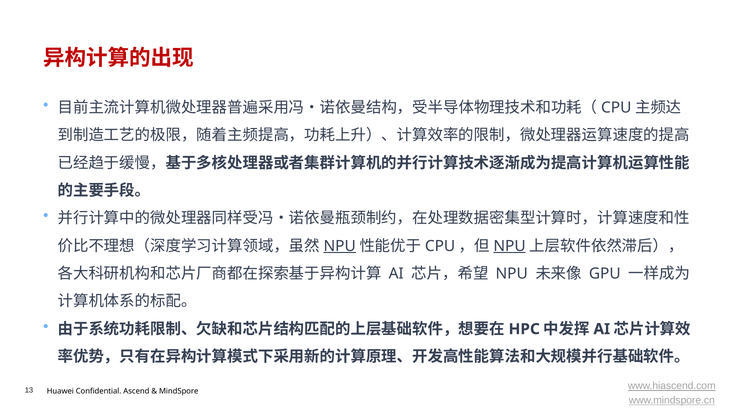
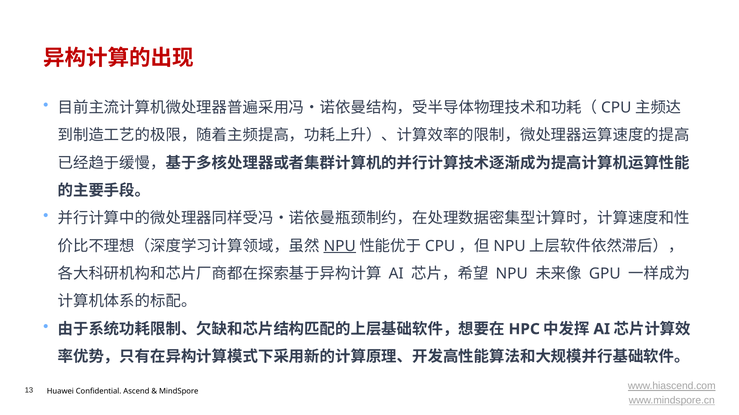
NPU at (510, 246) underline: present -> none
